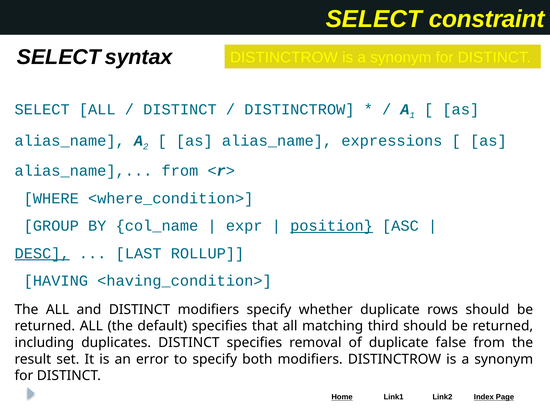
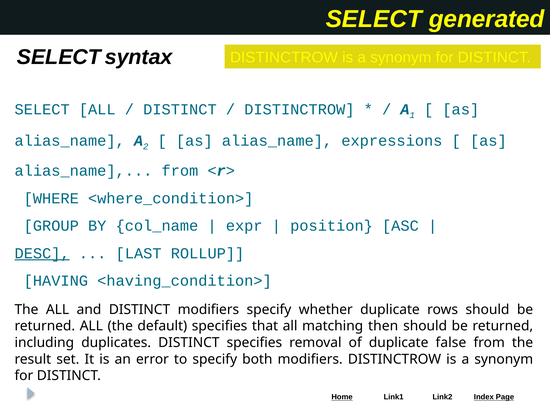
constraint: constraint -> generated
position at (332, 226) underline: present -> none
third: third -> then
